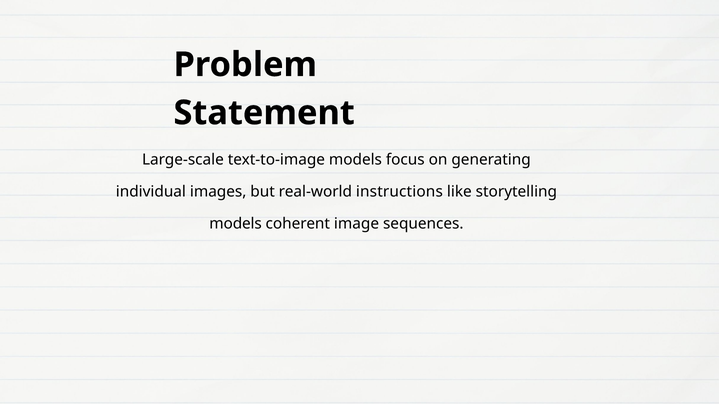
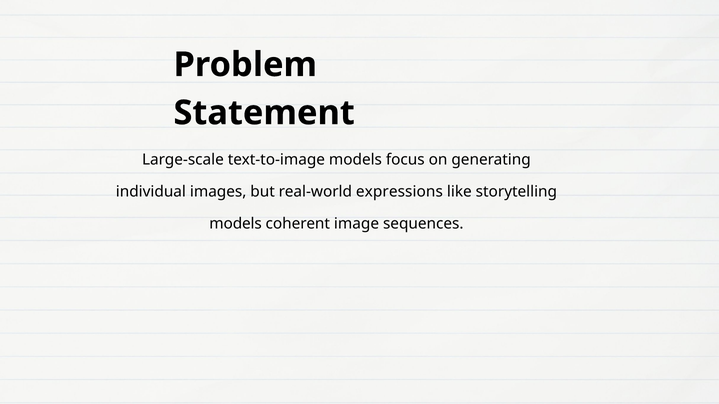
instructions: instructions -> expressions
